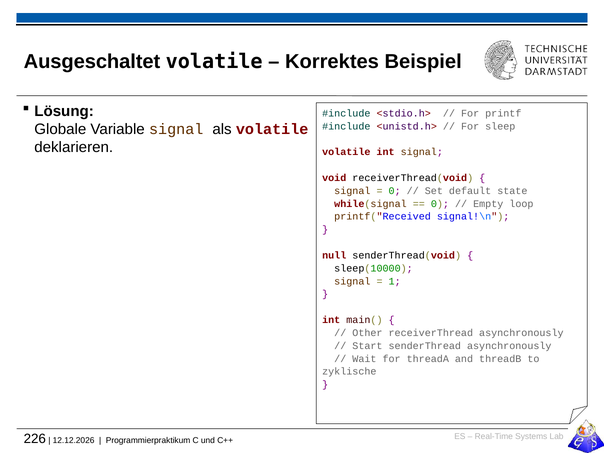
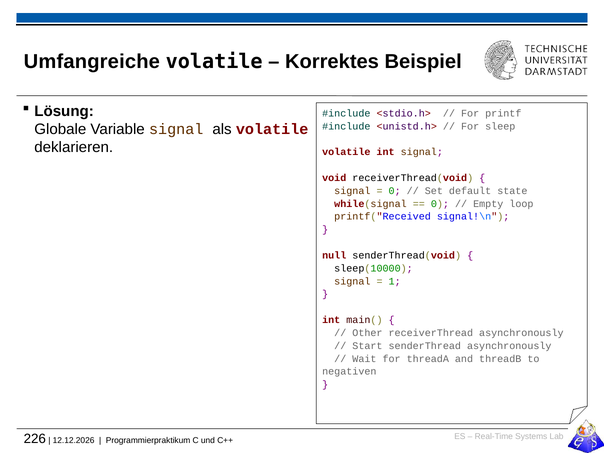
Ausgeschaltet: Ausgeschaltet -> Umfangreiche
zyklische: zyklische -> negativen
